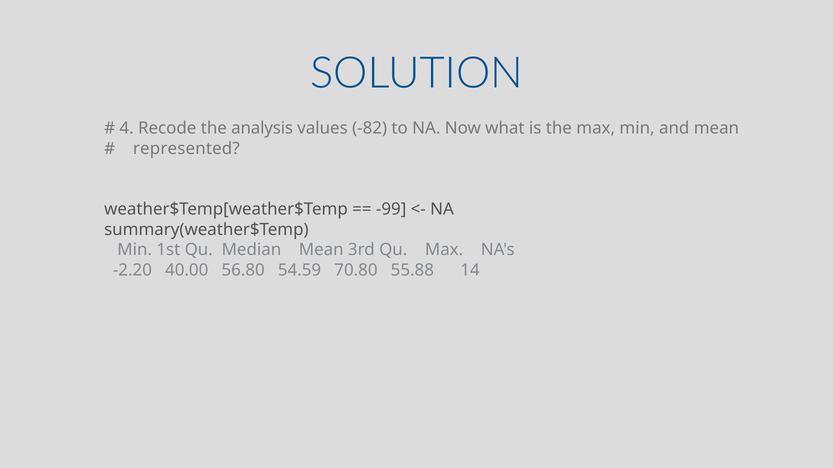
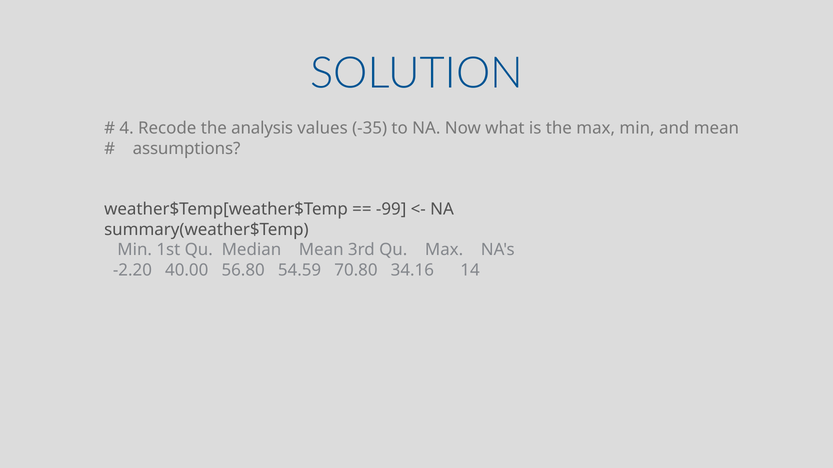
-82: -82 -> -35
represented: represented -> assumptions
55.88: 55.88 -> 34.16
